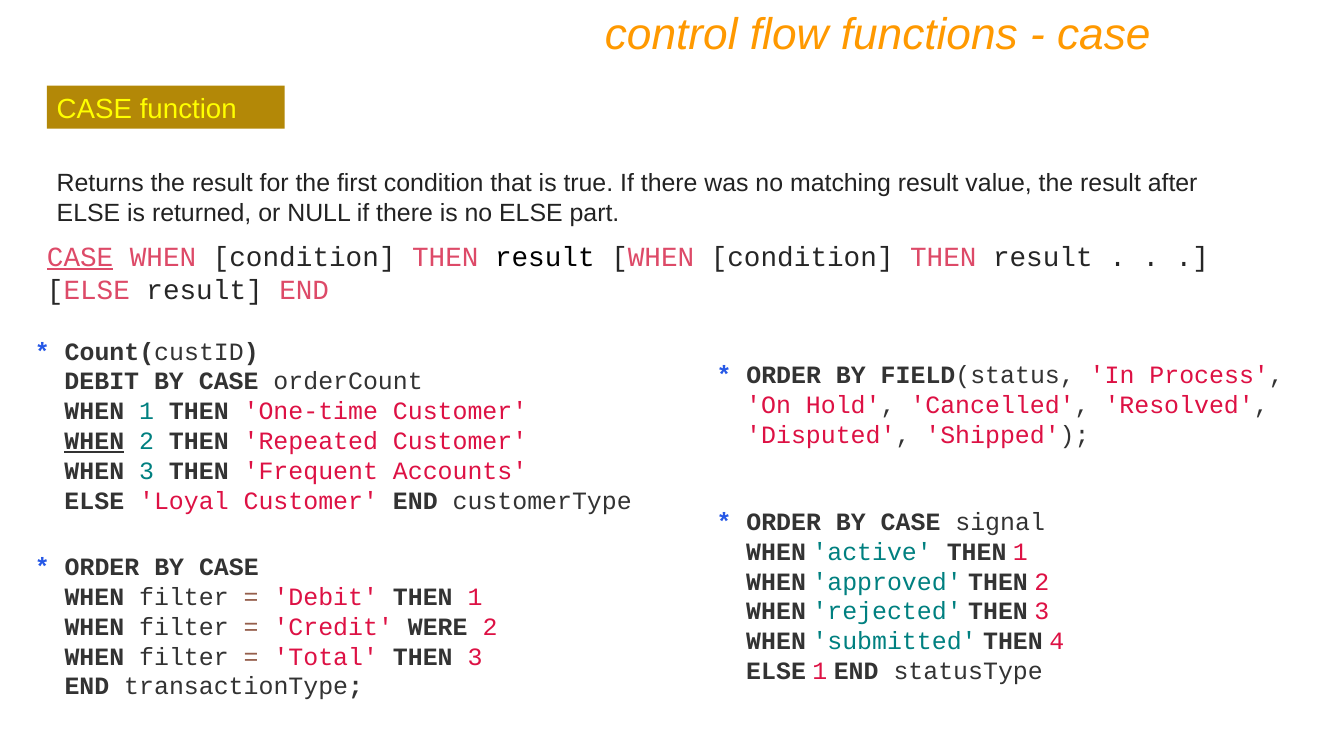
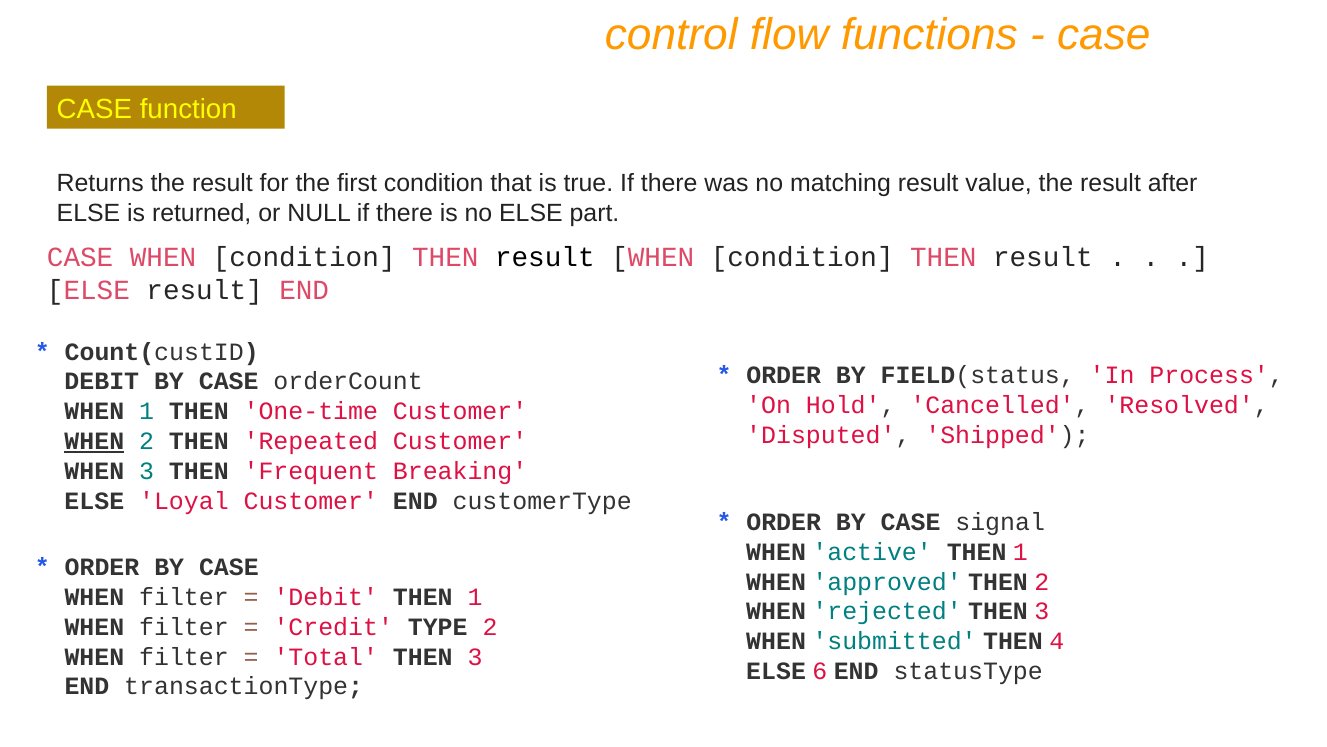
CASE at (80, 257) underline: present -> none
Accounts: Accounts -> Breaking
WERE: WERE -> TYPE
ELSE 1: 1 -> 6
